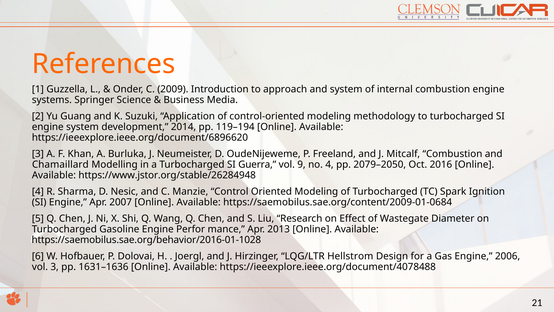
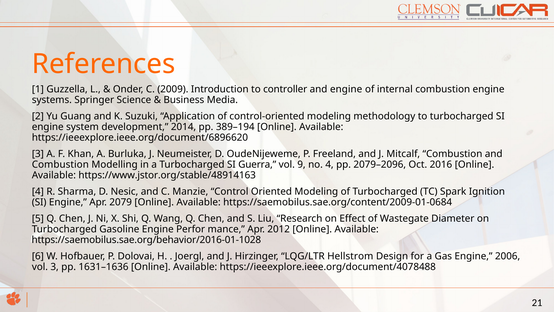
approach: approach -> controller
and system: system -> engine
119–194: 119–194 -> 389–194
Chamaillard at (60, 164): Chamaillard -> Combustion
2079–2050: 2079–2050 -> 2079–2096
https://www.jstor.org/stable/26284948: https://www.jstor.org/stable/26284948 -> https://www.jstor.org/stable/48914163
2007: 2007 -> 2079
2013: 2013 -> 2012
